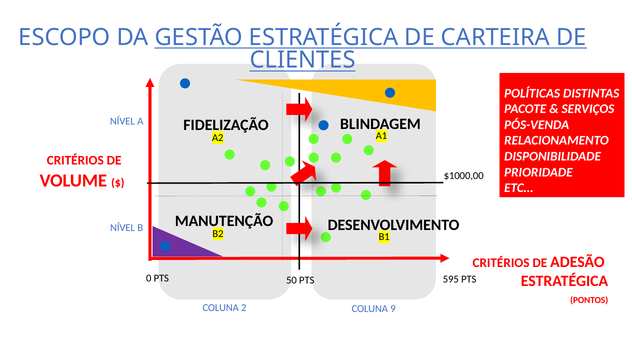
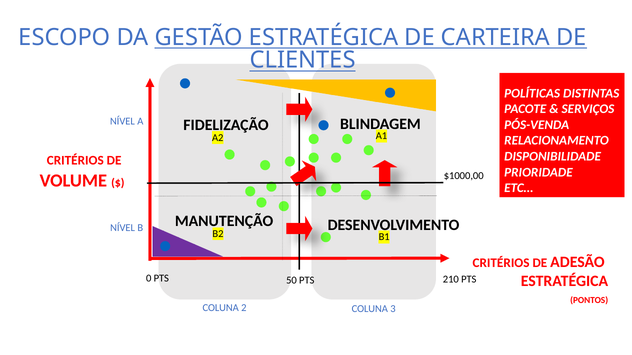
595: 595 -> 210
9: 9 -> 3
